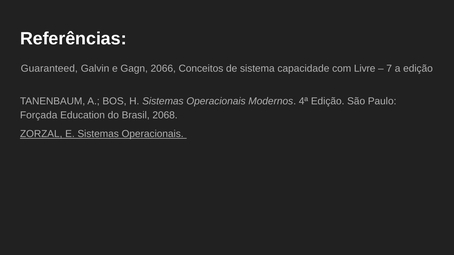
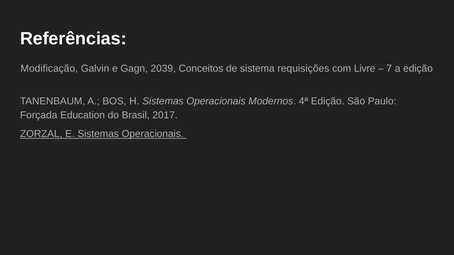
Guaranteed: Guaranteed -> Modificação
2066: 2066 -> 2039
capacidade: capacidade -> requisições
2068: 2068 -> 2017
